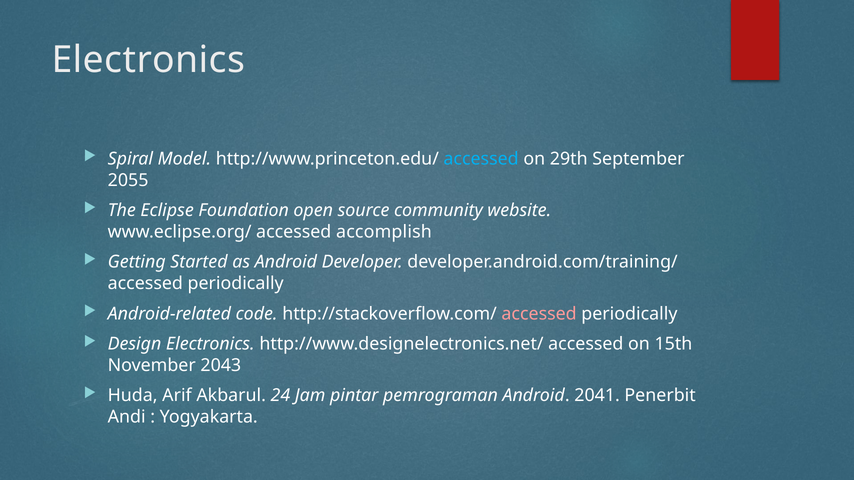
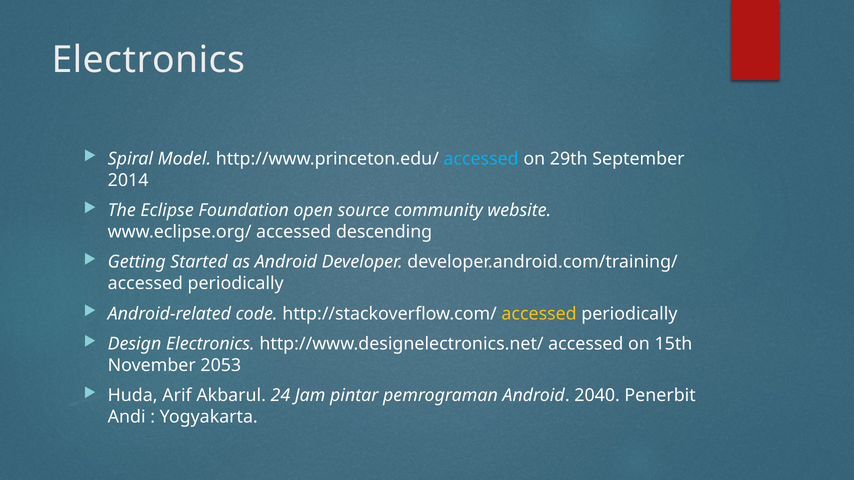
2055: 2055 -> 2014
accomplish: accomplish -> descending
accessed at (539, 314) colour: pink -> yellow
2043: 2043 -> 2053
2041: 2041 -> 2040
